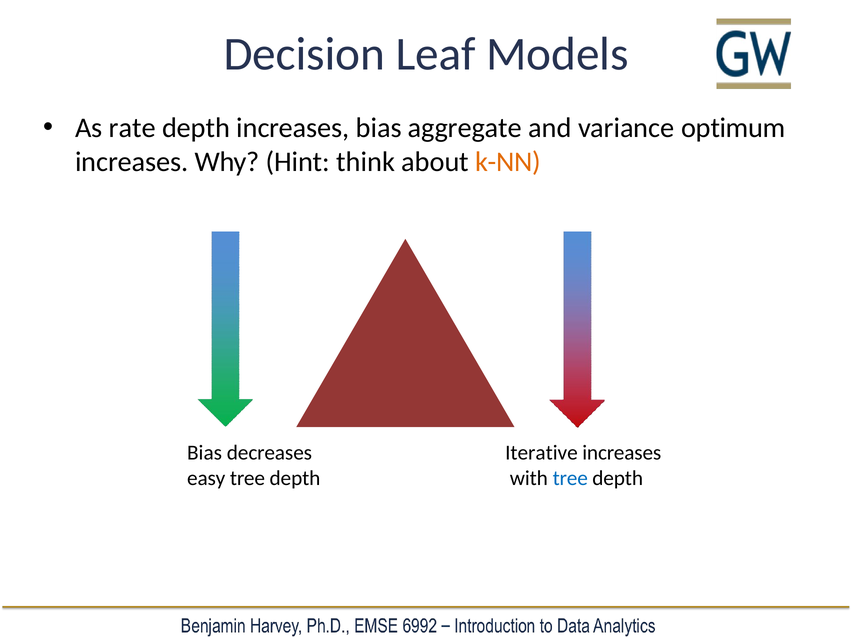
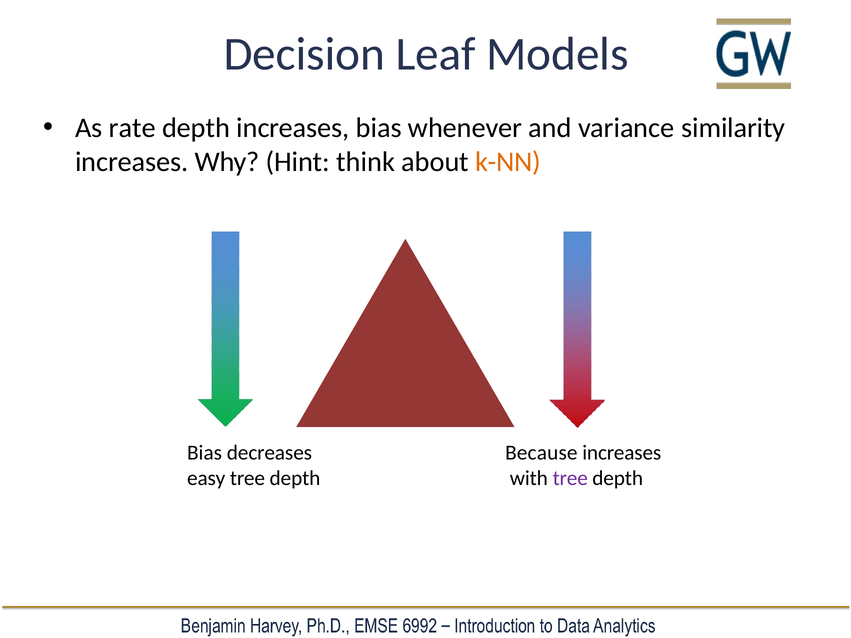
aggregate: aggregate -> whenever
optimum: optimum -> similarity
Iterative: Iterative -> Because
tree at (570, 478) colour: blue -> purple
